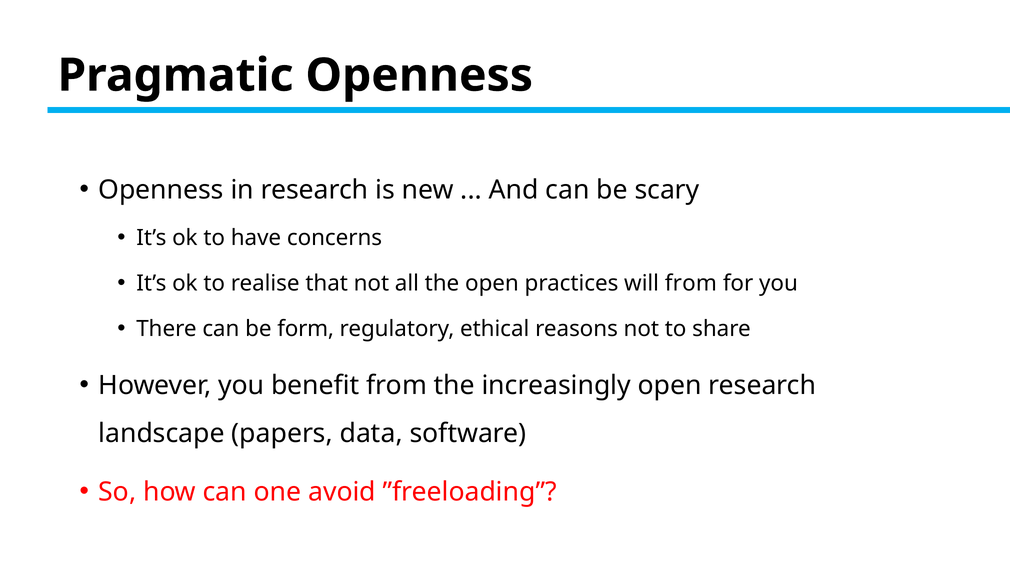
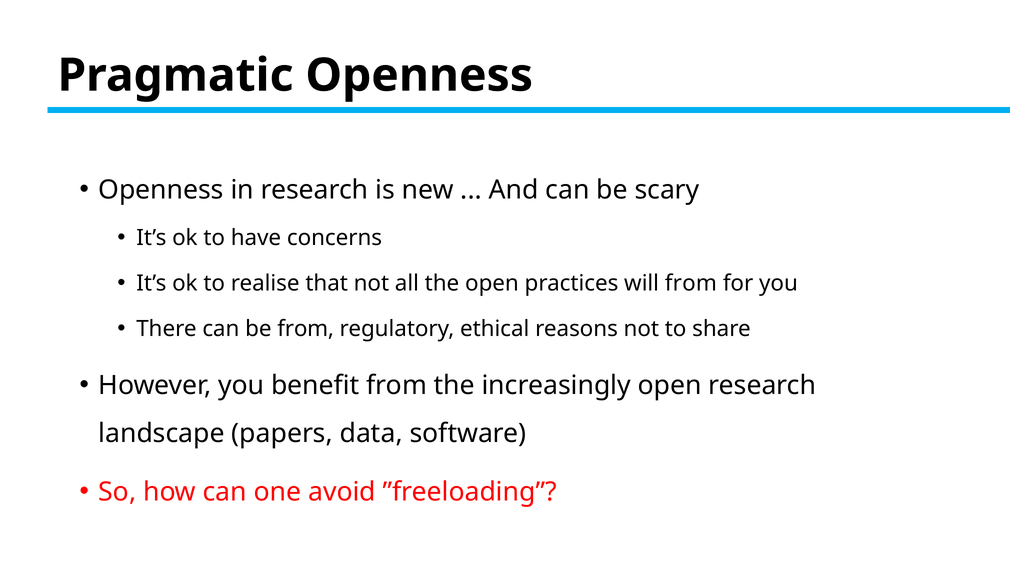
be form: form -> from
